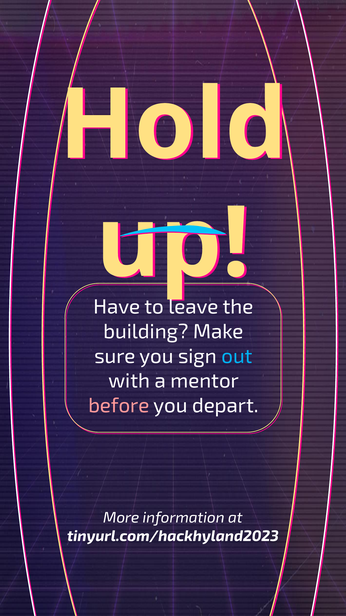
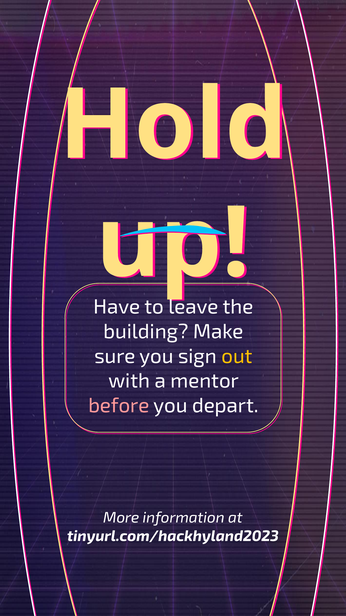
out colour: light blue -> yellow
